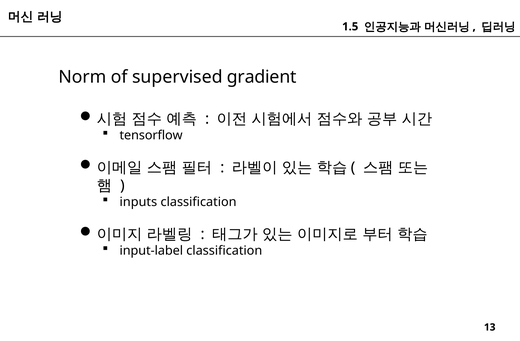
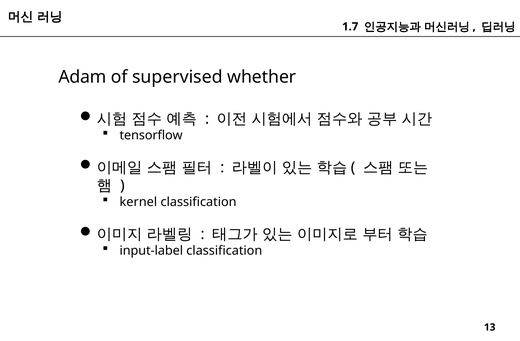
1.5: 1.5 -> 1.7
Norm: Norm -> Adam
gradient: gradient -> whether
inputs: inputs -> kernel
